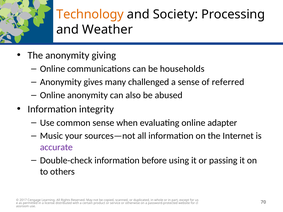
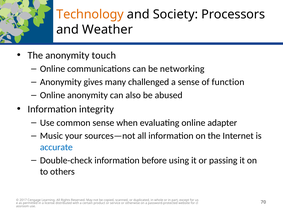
Processing: Processing -> Processors
giving: giving -> touch
households: households -> networking
referred: referred -> function
accurate colour: purple -> blue
